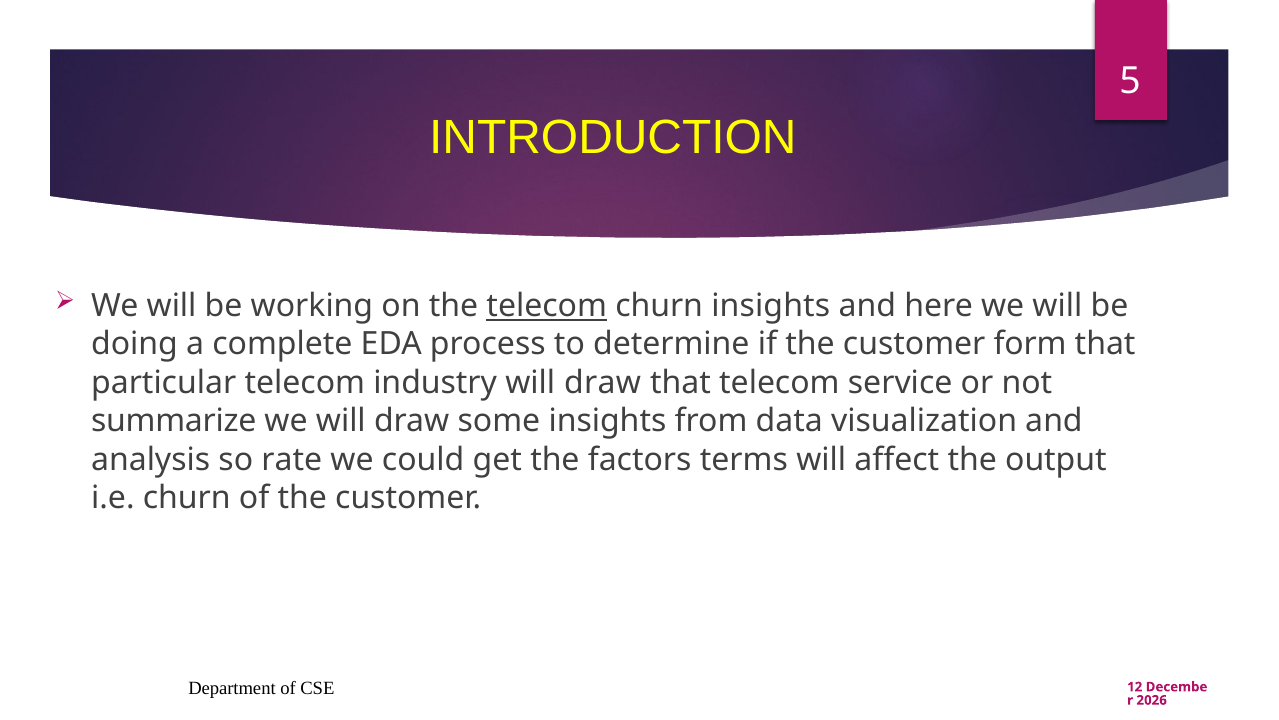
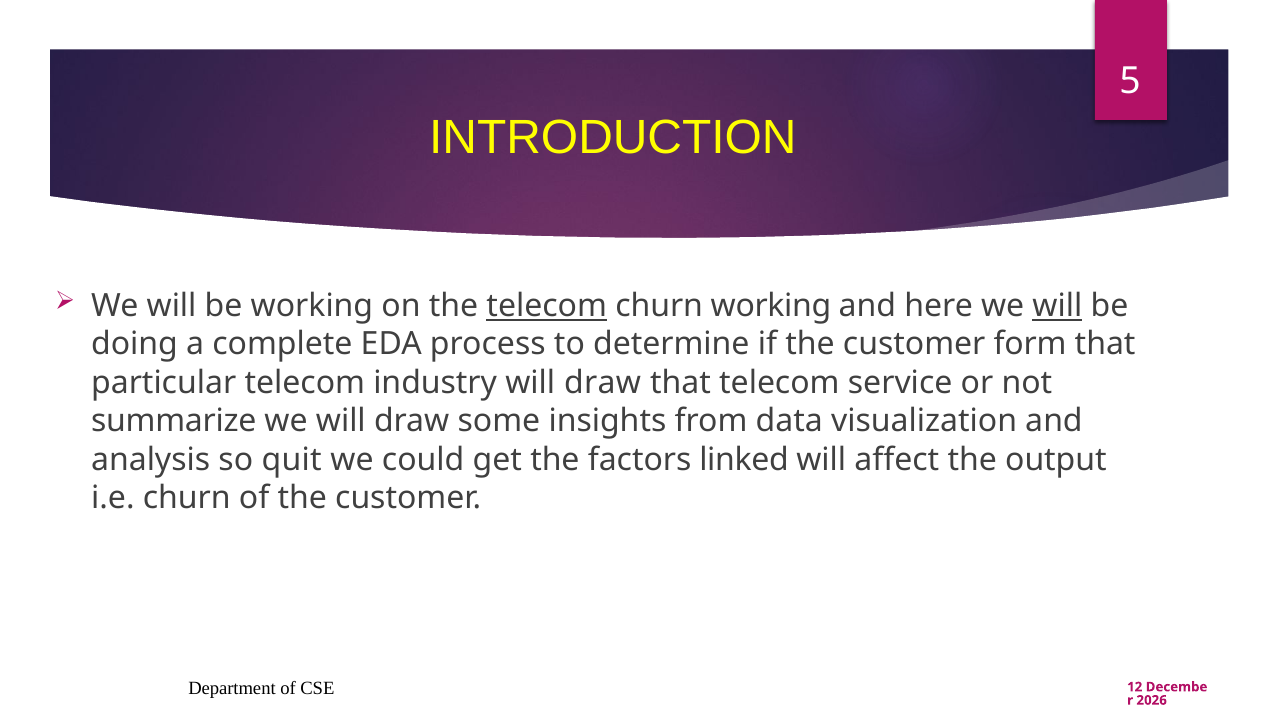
churn insights: insights -> working
will at (1057, 306) underline: none -> present
rate: rate -> quit
terms: terms -> linked
